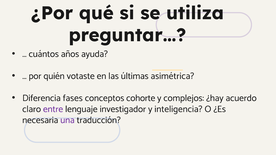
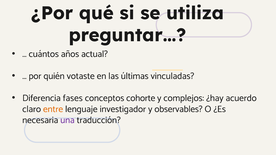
ayuda: ayuda -> actual
asimétrica: asimétrica -> vinculadas
entre colour: purple -> orange
inteligencia: inteligencia -> observables
